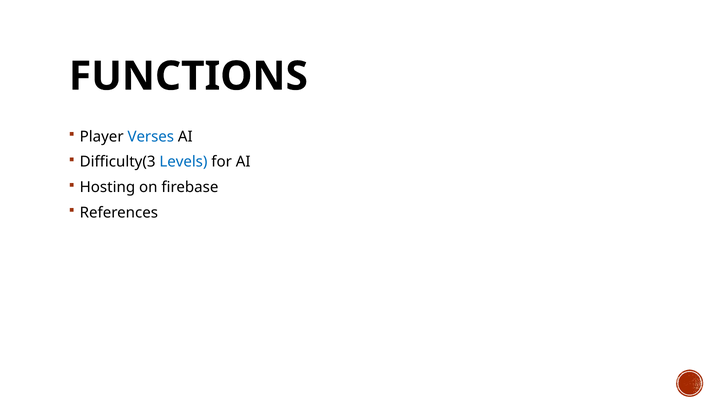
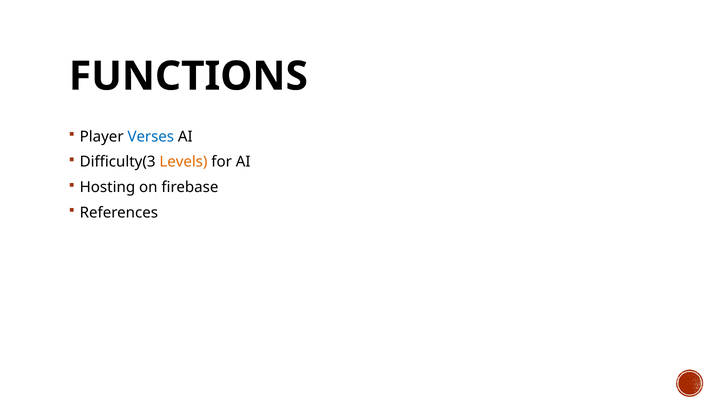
Levels colour: blue -> orange
